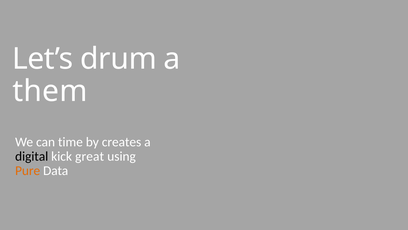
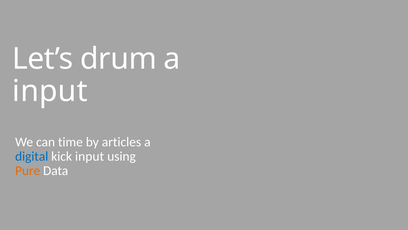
them at (50, 91): them -> input
creates: creates -> articles
digital colour: black -> blue
kick great: great -> input
